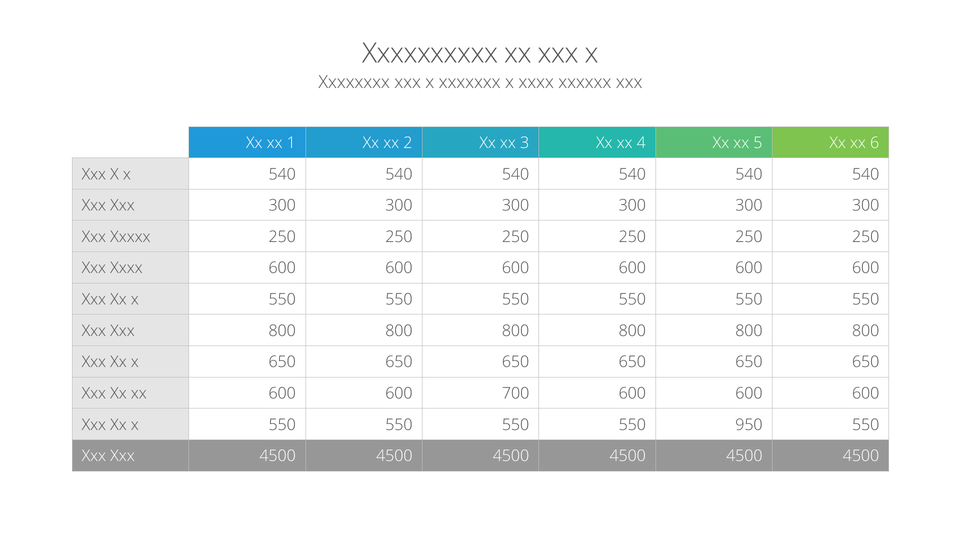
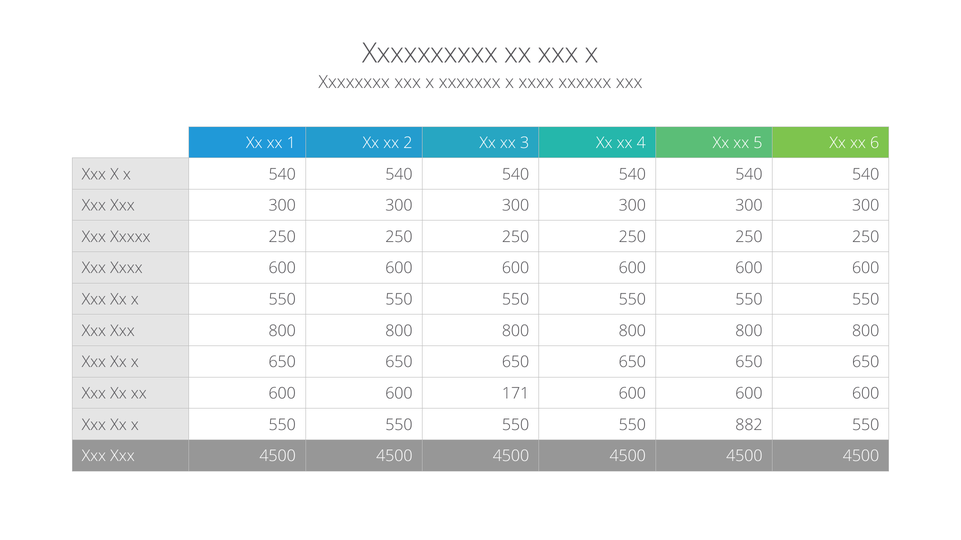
700: 700 -> 171
950: 950 -> 882
